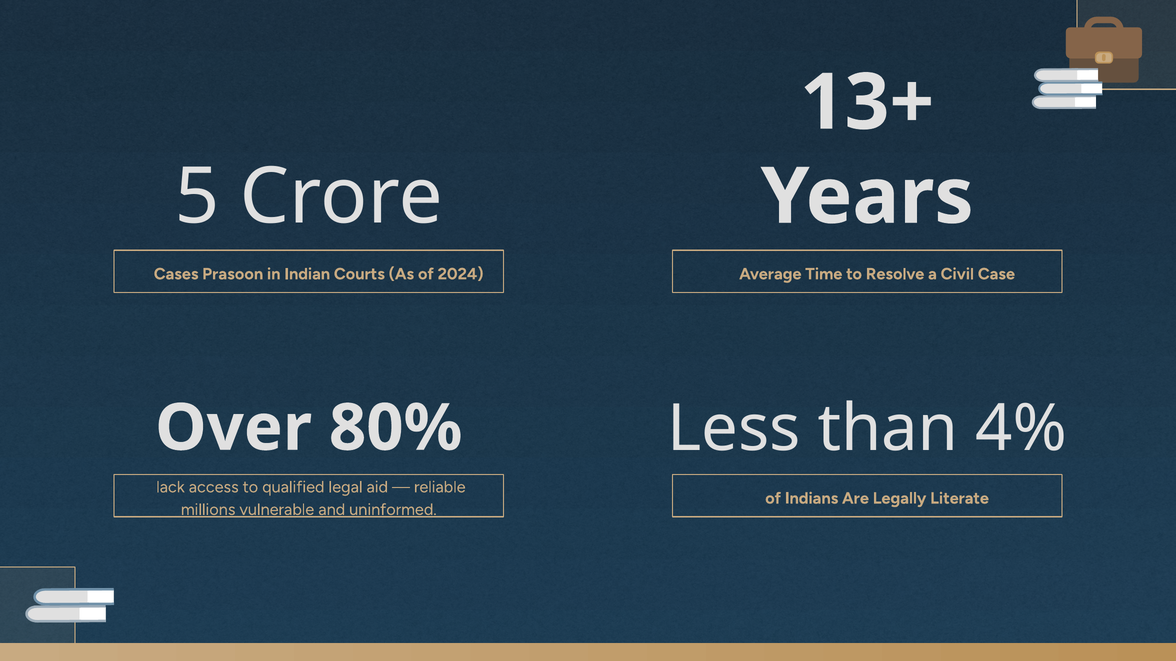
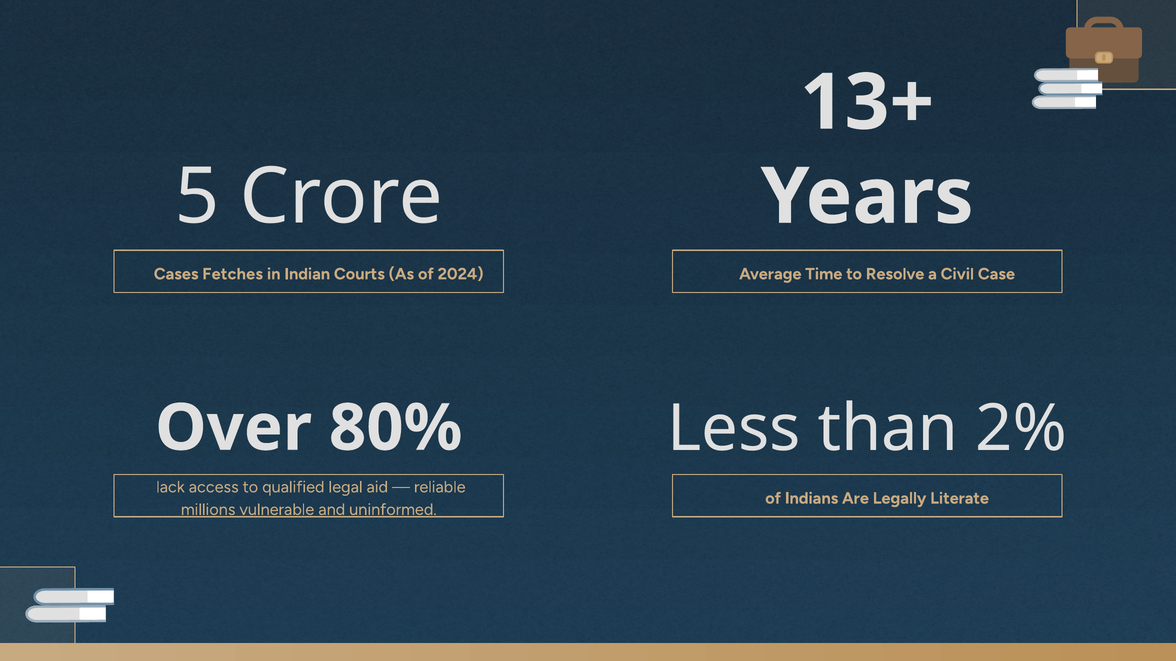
Prasoon: Prasoon -> Fetches
4%: 4% -> 2%
